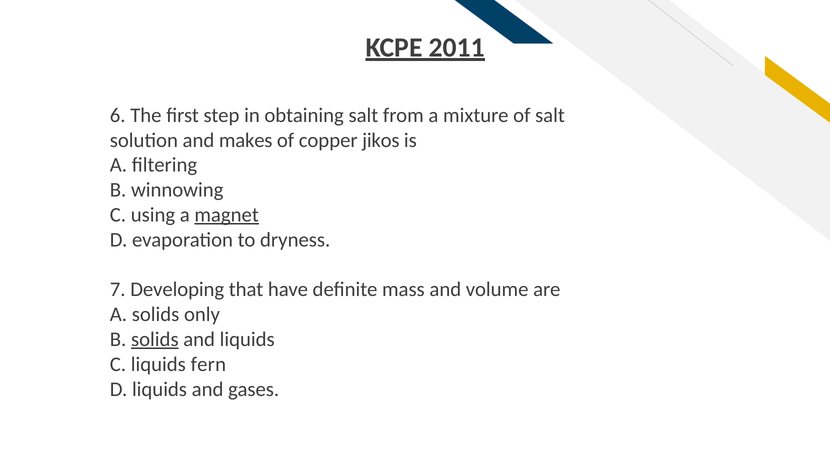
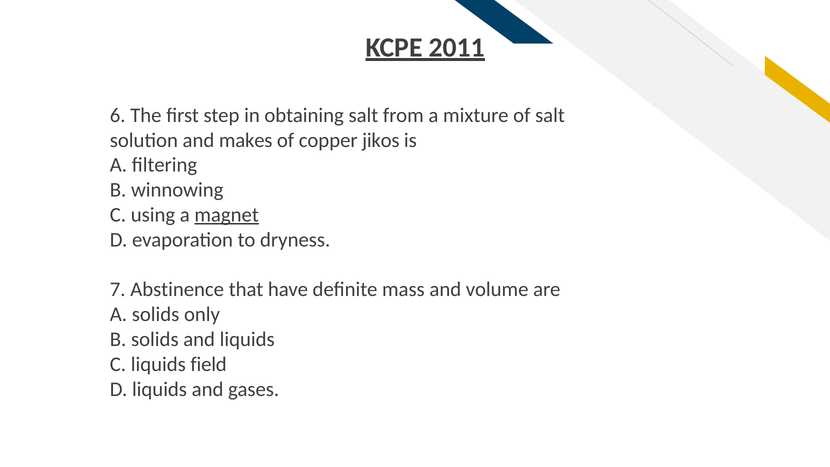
Developing: Developing -> Abstinence
solids at (155, 339) underline: present -> none
fern: fern -> field
